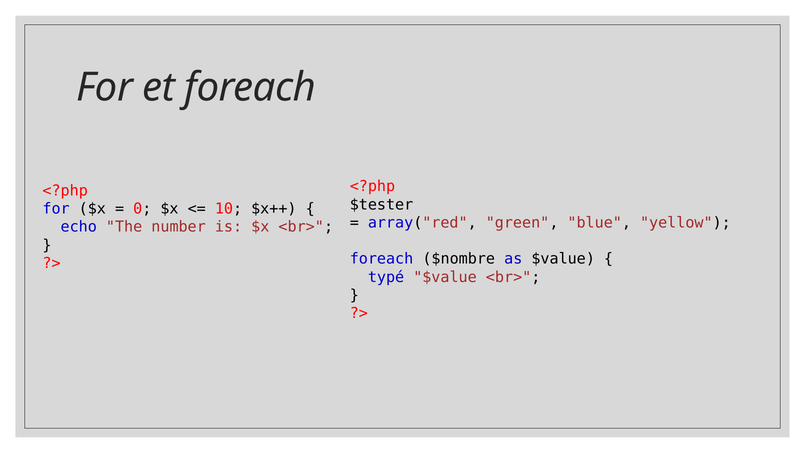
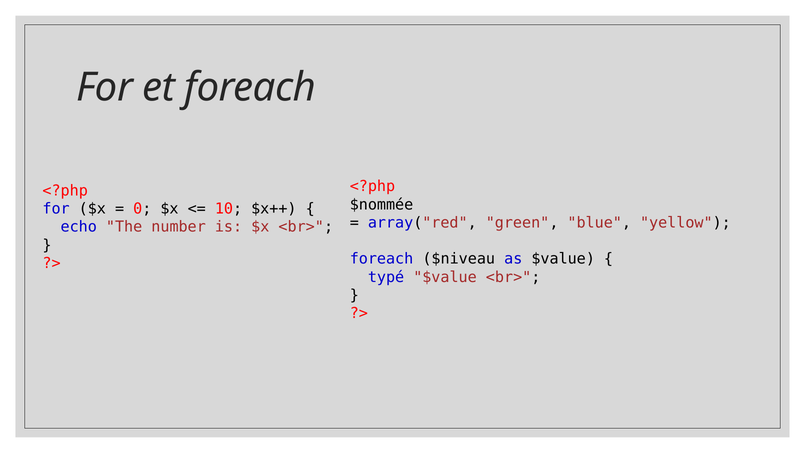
$tester: $tester -> $nommée
$nombre: $nombre -> $niveau
